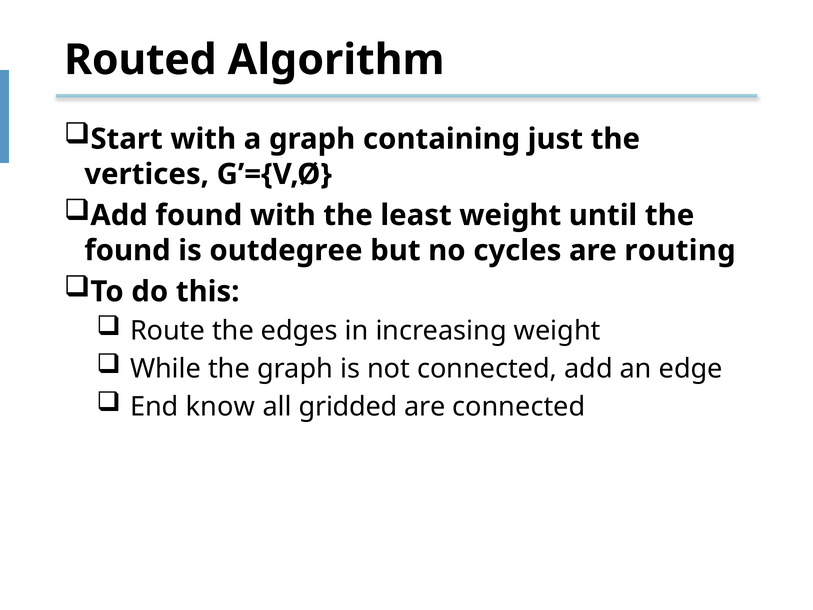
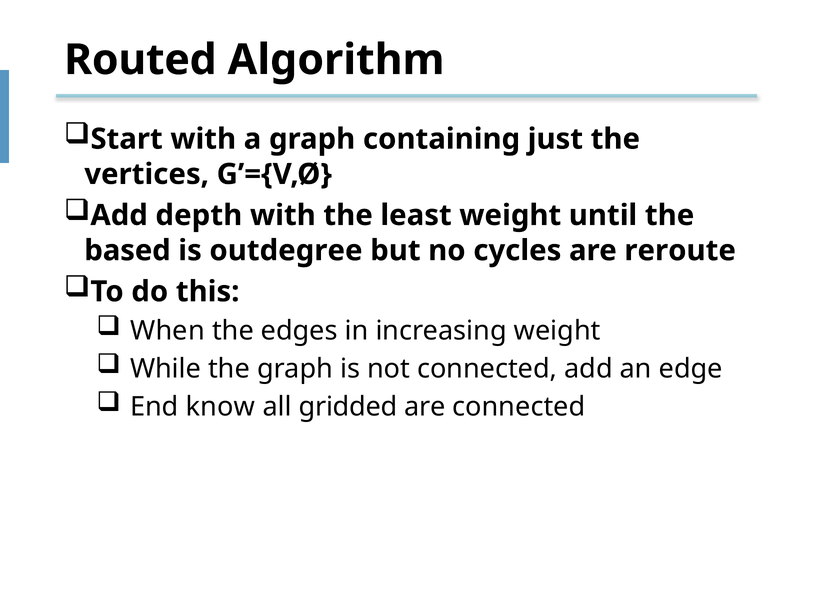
Add found: found -> depth
found at (127, 250): found -> based
routing: routing -> reroute
Route: Route -> When
